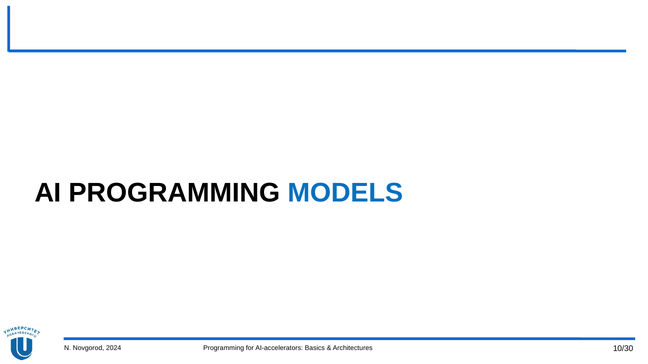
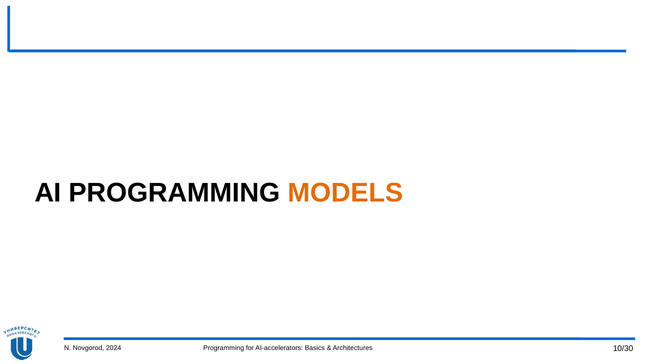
MODELS colour: blue -> orange
